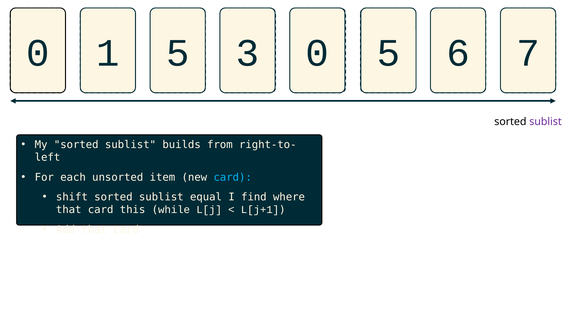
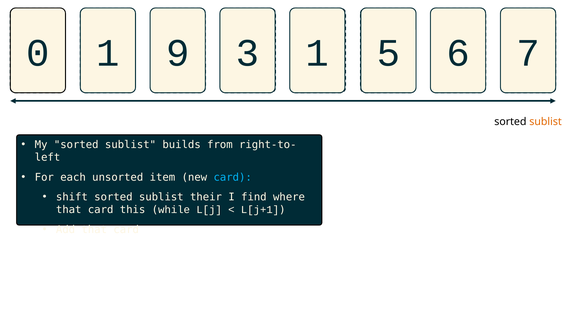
1 5: 5 -> 9
3 0: 0 -> 1
sublist at (546, 122) colour: purple -> orange
equal: equal -> their
